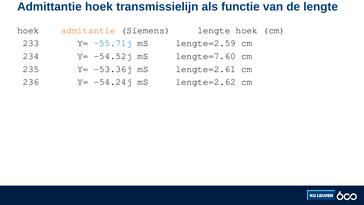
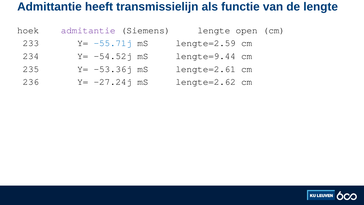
Admittantie hoek: hoek -> heeft
admitantie colour: orange -> purple
lengte hoek: hoek -> open
lengte=7.60: lengte=7.60 -> lengte=9.44
-54.24j: -54.24j -> -27.24j
